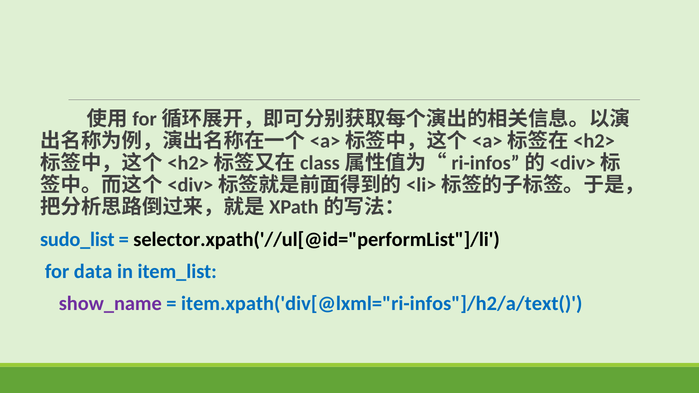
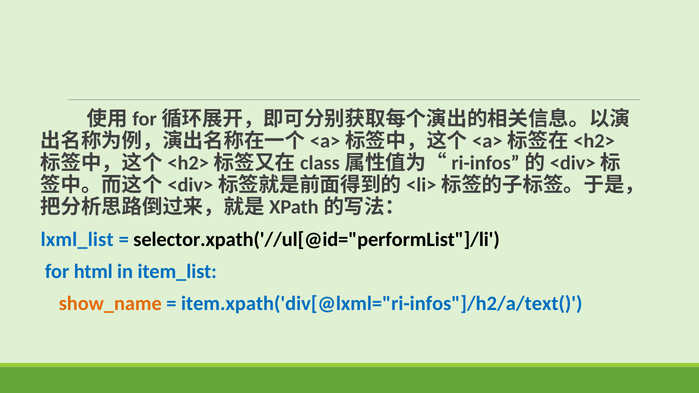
sudo_list: sudo_list -> lxml_list
data: data -> html
show_name colour: purple -> orange
